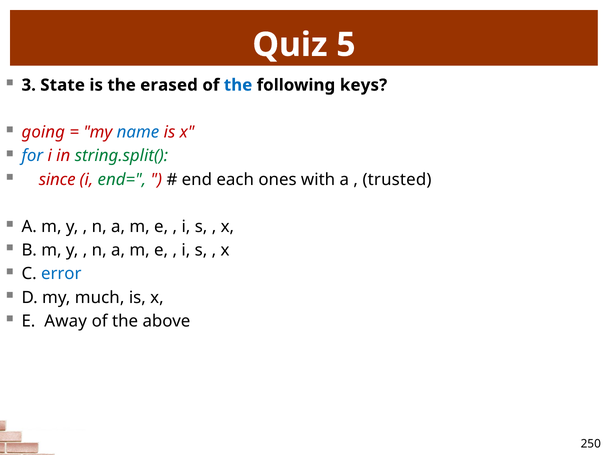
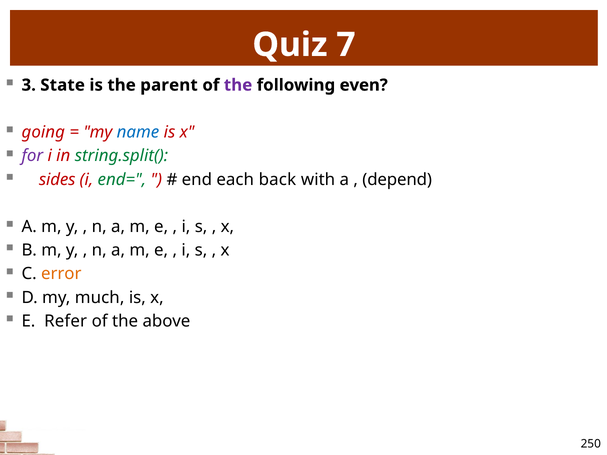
5: 5 -> 7
erased: erased -> parent
the at (238, 85) colour: blue -> purple
keys: keys -> even
for colour: blue -> purple
since: since -> sides
ones: ones -> back
trusted: trusted -> depend
error colour: blue -> orange
Away: Away -> Refer
